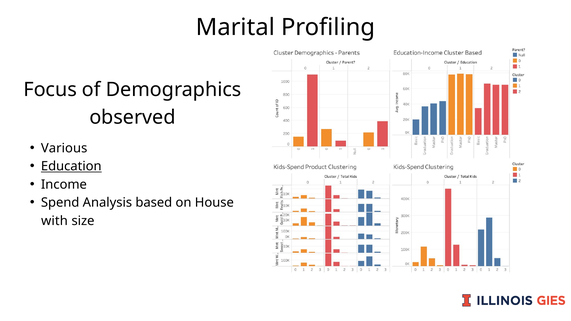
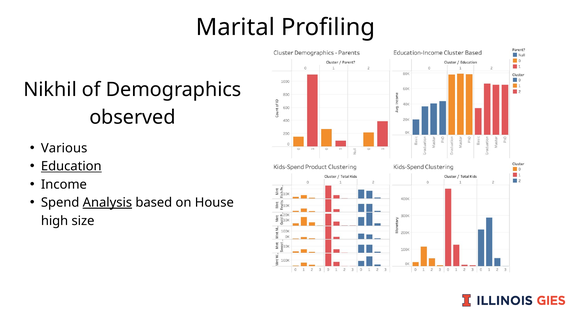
Focus: Focus -> Nikhil
Analysis underline: none -> present
with: with -> high
